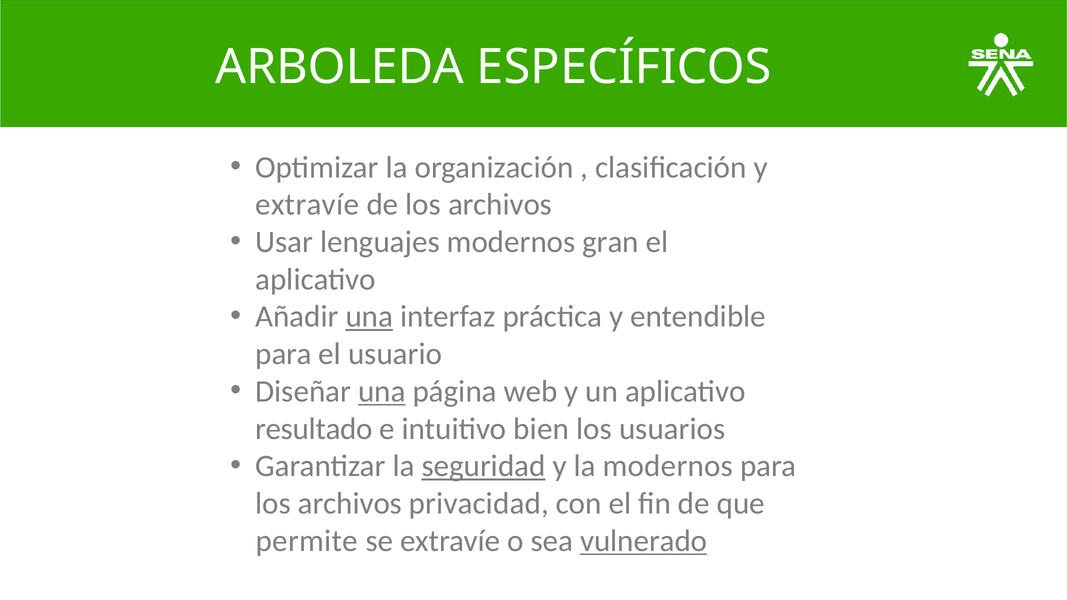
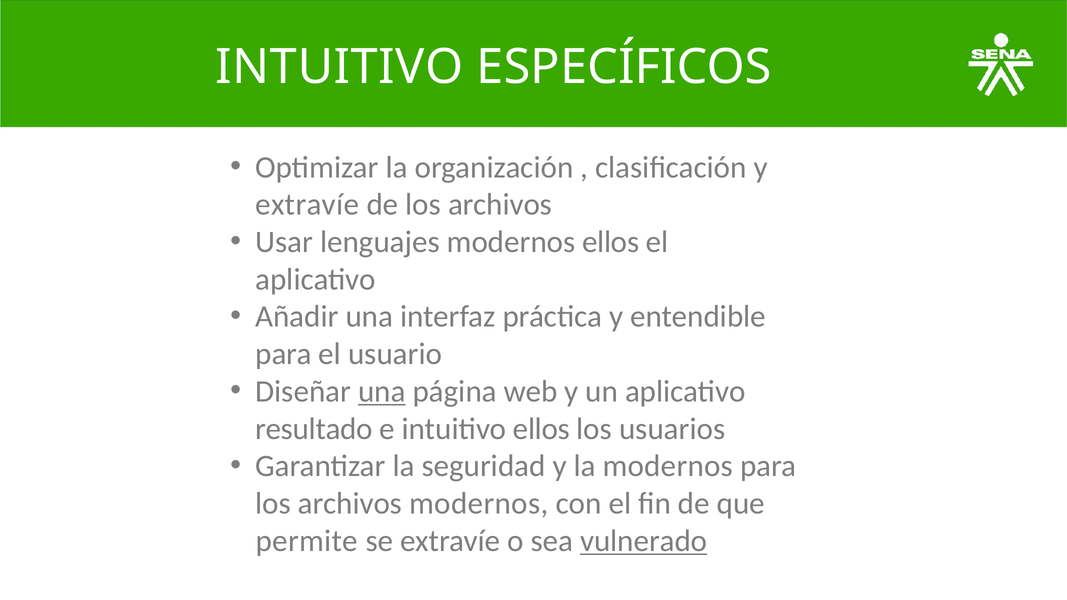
ARBOLEDA at (340, 67): ARBOLEDA -> INTUITIVO
modernos gran: gran -> ellos
una at (369, 317) underline: present -> none
intuitivo bien: bien -> ellos
seguridad underline: present -> none
archivos privacidad: privacidad -> modernos
